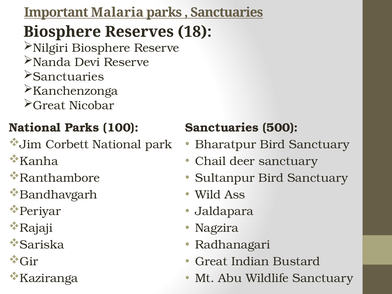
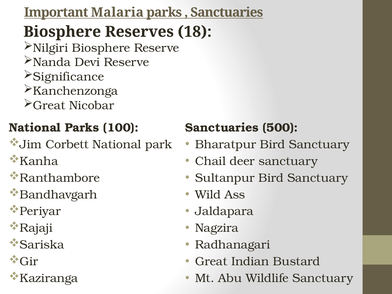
Sanctuaries at (68, 77): Sanctuaries -> Significance
